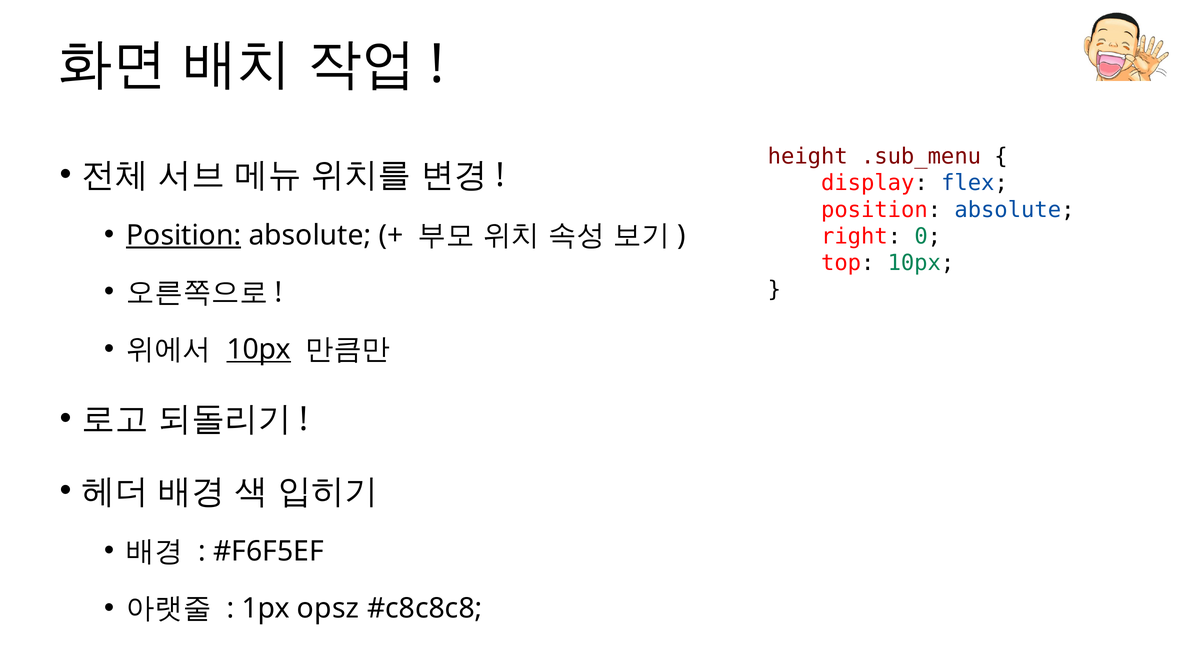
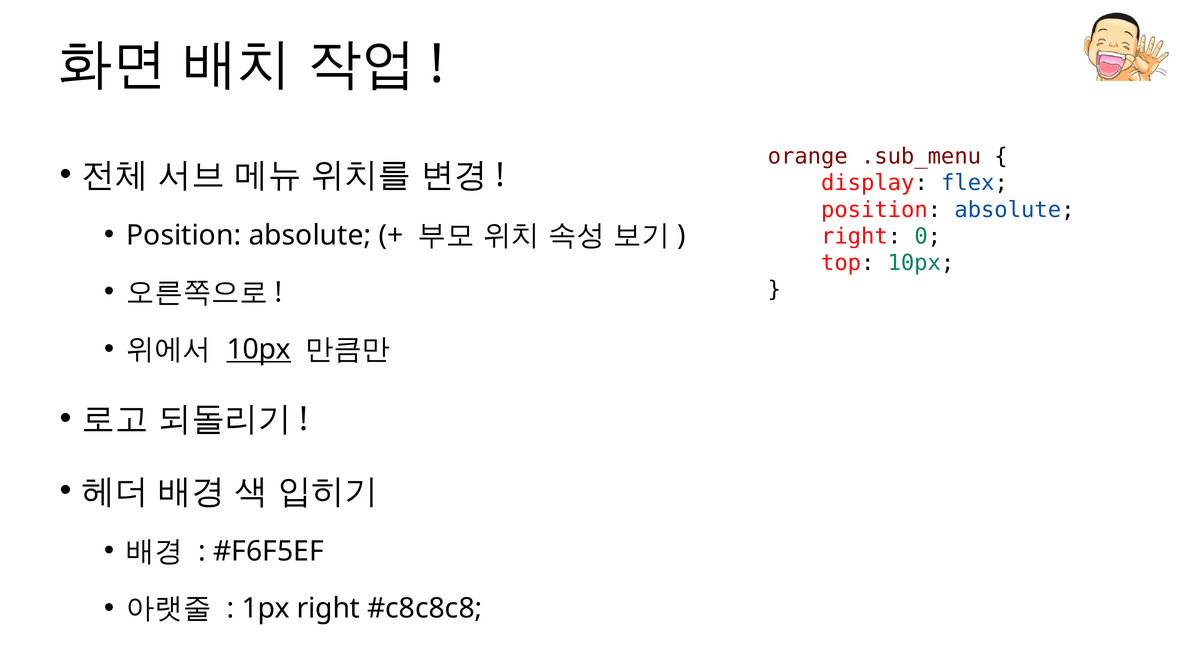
height: height -> orange
Position at (184, 235) underline: present -> none
1px opsz: opsz -> right
